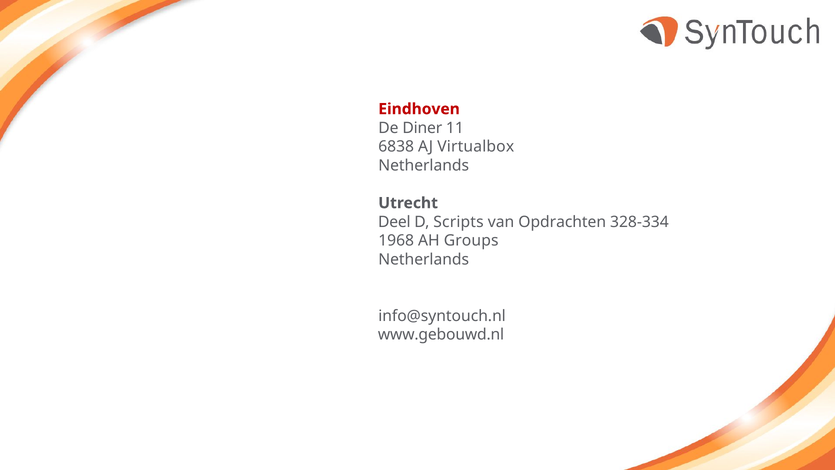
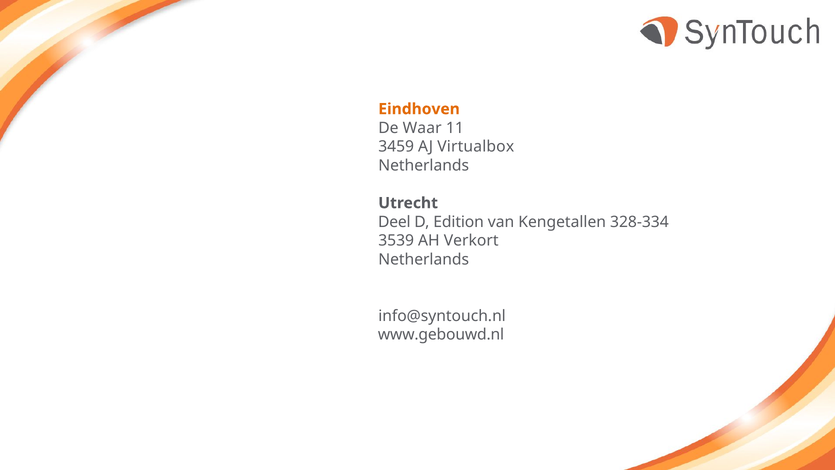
Eindhoven colour: red -> orange
Diner: Diner -> Waar
6838: 6838 -> 3459
Scripts: Scripts -> Edition
Opdrachten: Opdrachten -> Kengetallen
1968: 1968 -> 3539
Groups: Groups -> Verkort
